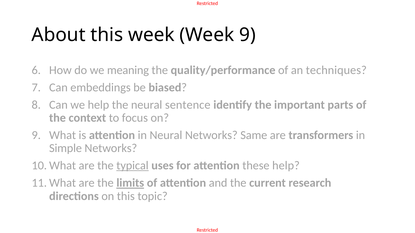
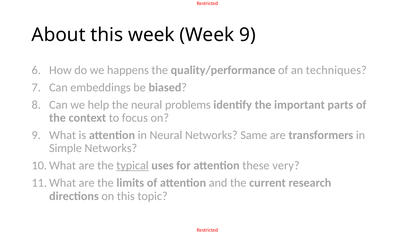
meaning: meaning -> happens
sentence: sentence -> problems
these help: help -> very
limits underline: present -> none
